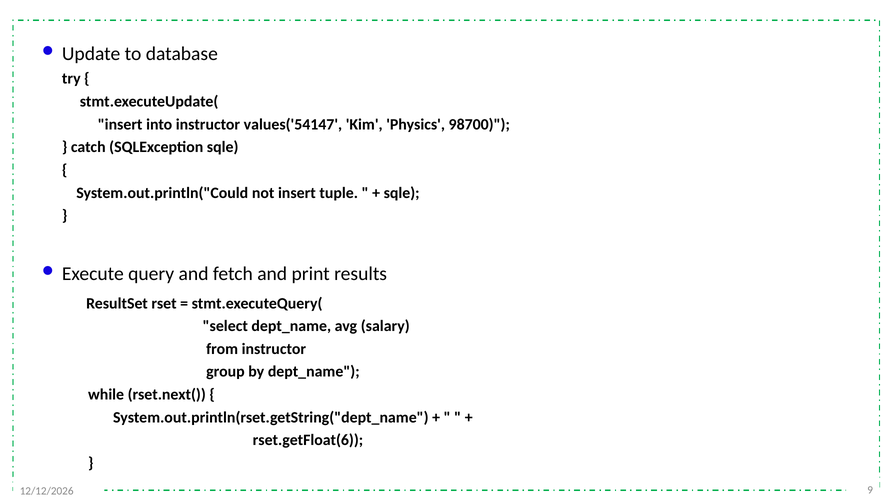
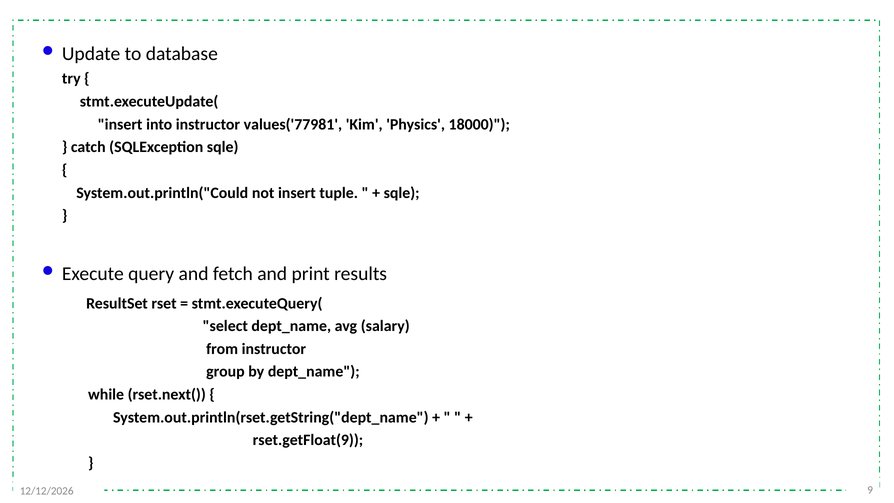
values('54147: values('54147 -> values('77981
98700: 98700 -> 18000
rset.getFloat(6: rset.getFloat(6 -> rset.getFloat(9
